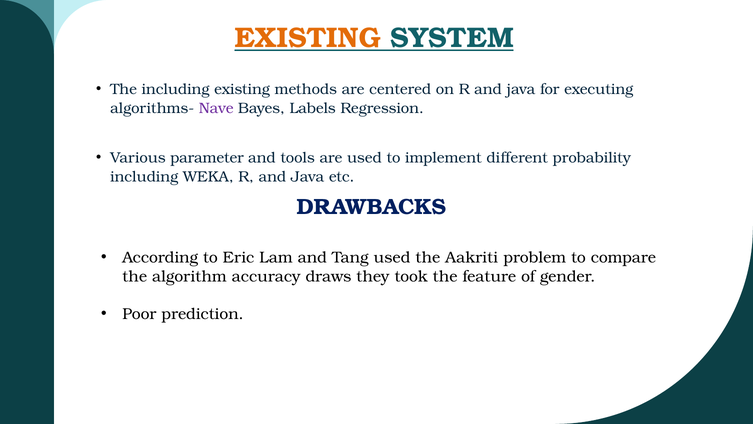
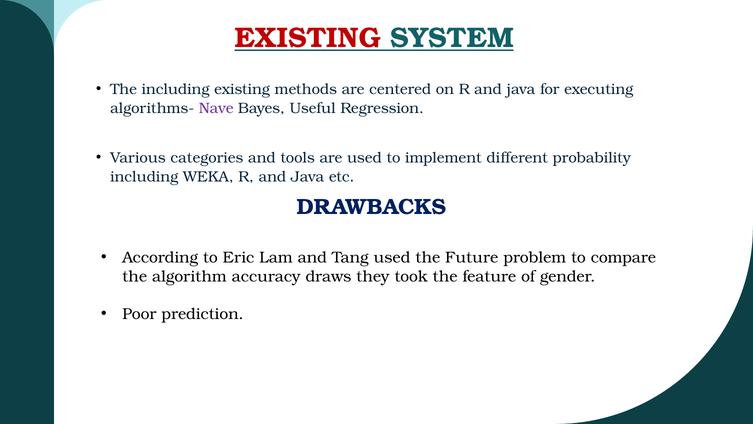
EXISTING at (308, 38) colour: orange -> red
Labels: Labels -> Useful
parameter: parameter -> categories
Aakriti: Aakriti -> Future
